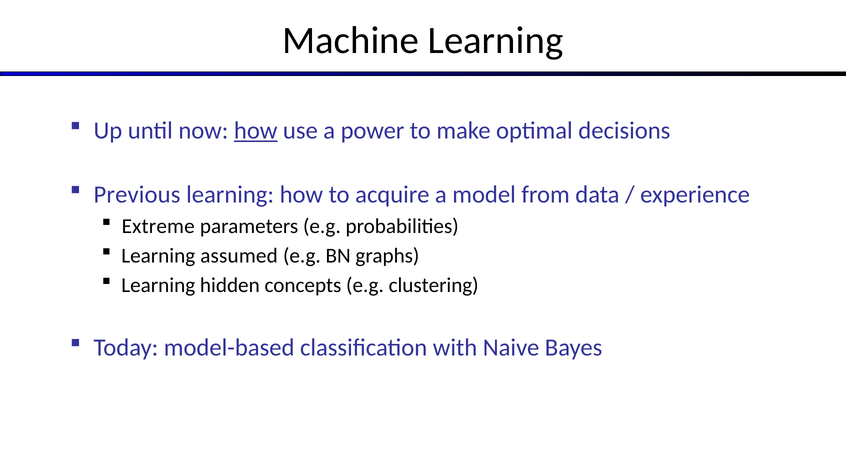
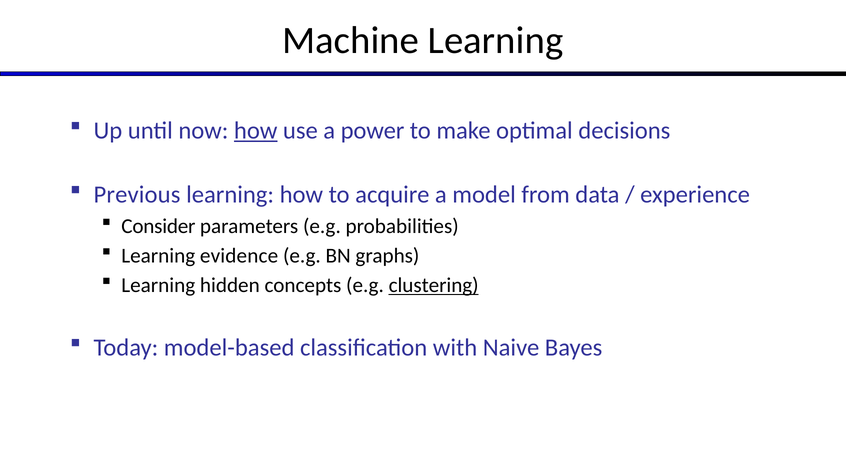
Extreme: Extreme -> Consider
assumed: assumed -> evidence
clustering underline: none -> present
